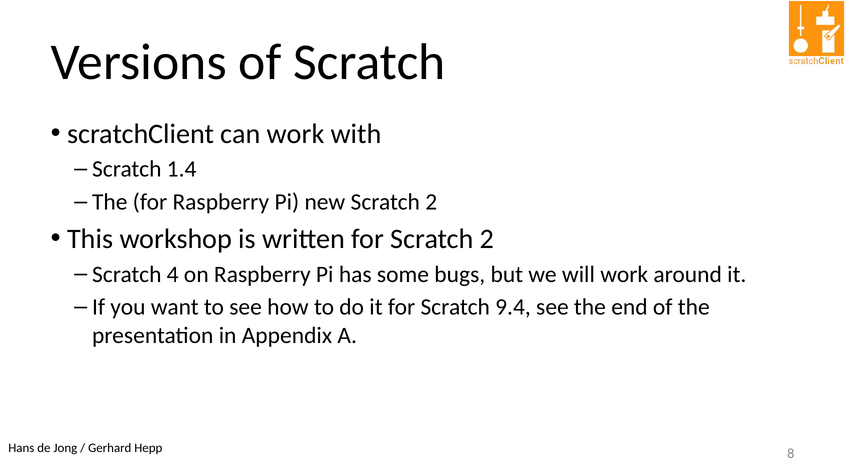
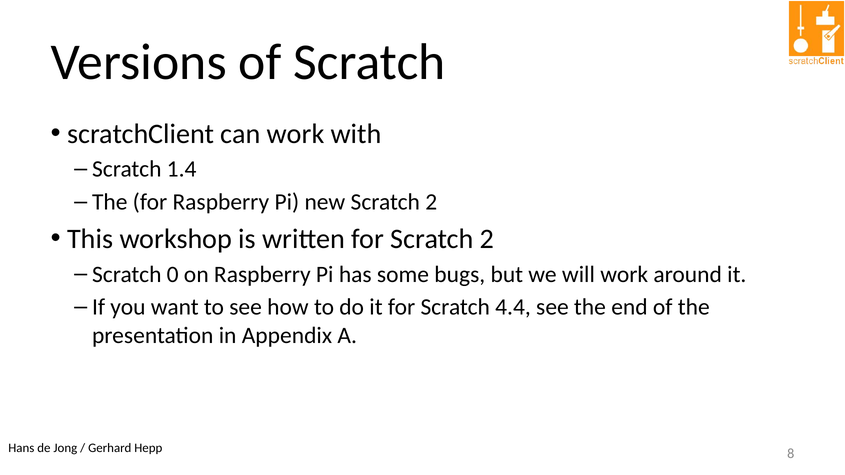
4: 4 -> 0
9.4: 9.4 -> 4.4
